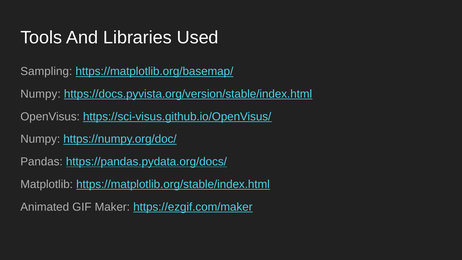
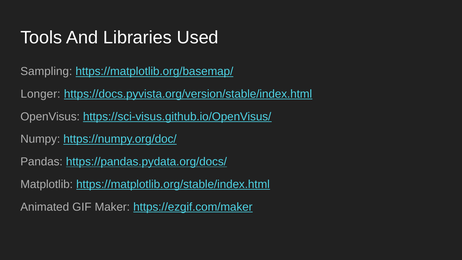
Numpy at (41, 94): Numpy -> Longer
